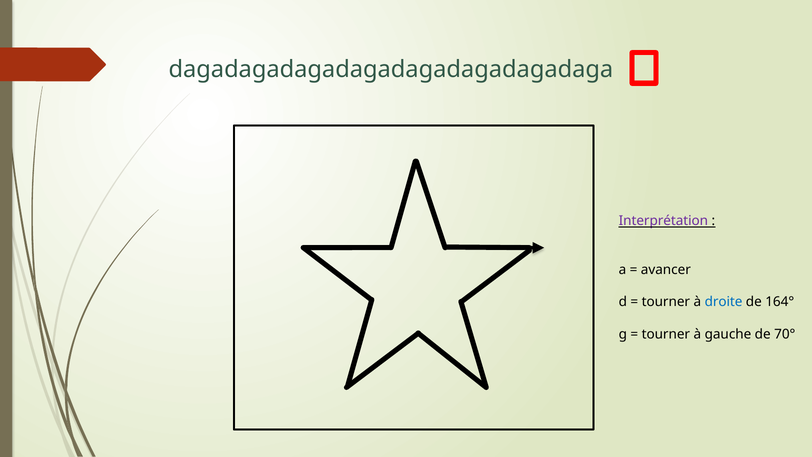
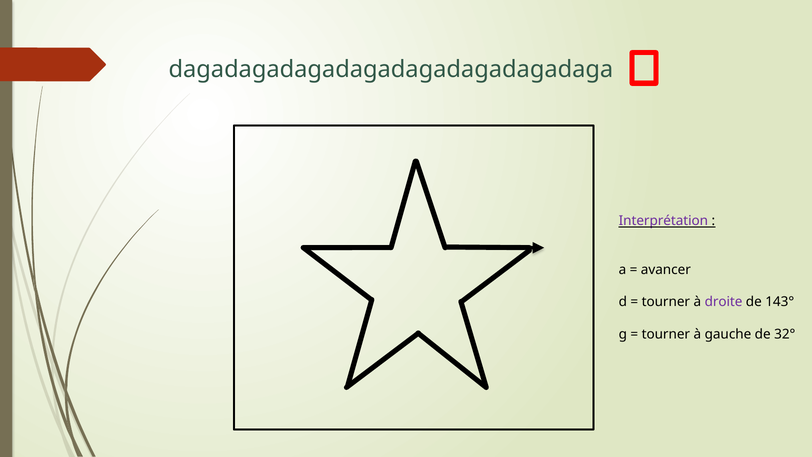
droite colour: blue -> purple
164°: 164° -> 143°
70°: 70° -> 32°
